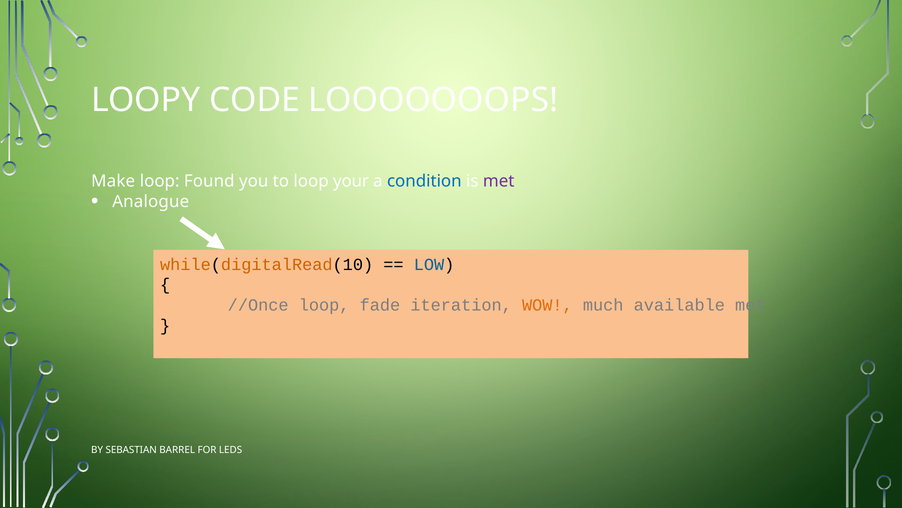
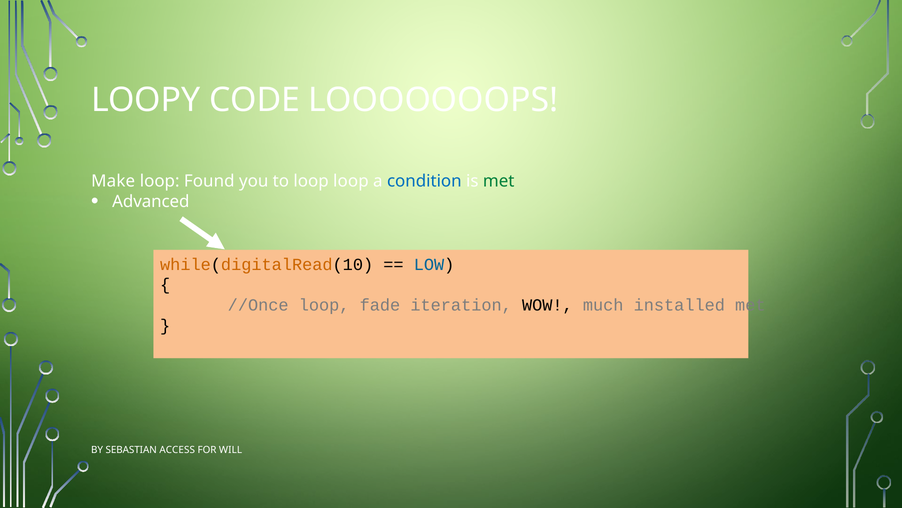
loop your: your -> loop
met at (499, 181) colour: purple -> green
Analogue: Analogue -> Advanced
WOW colour: orange -> black
available: available -> installed
BARREL: BARREL -> ACCESS
LEDS: LEDS -> WILL
